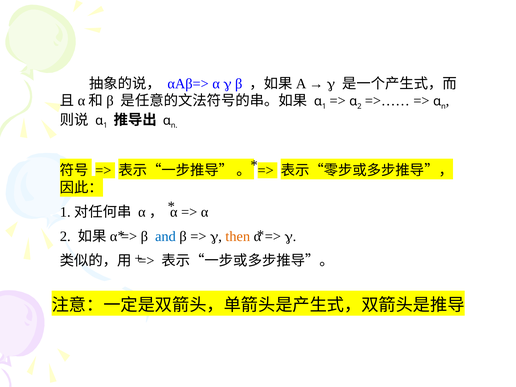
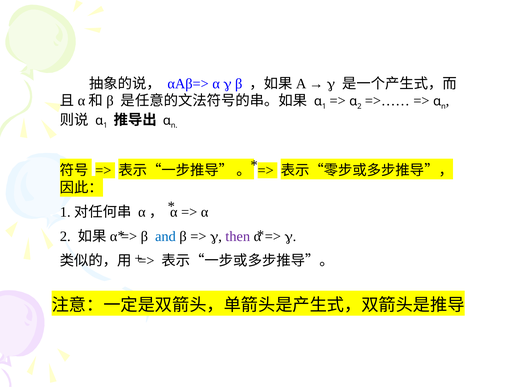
then colour: orange -> purple
